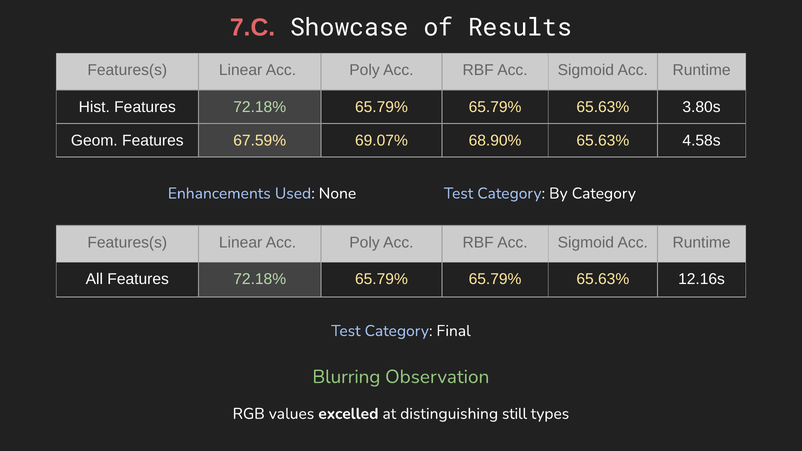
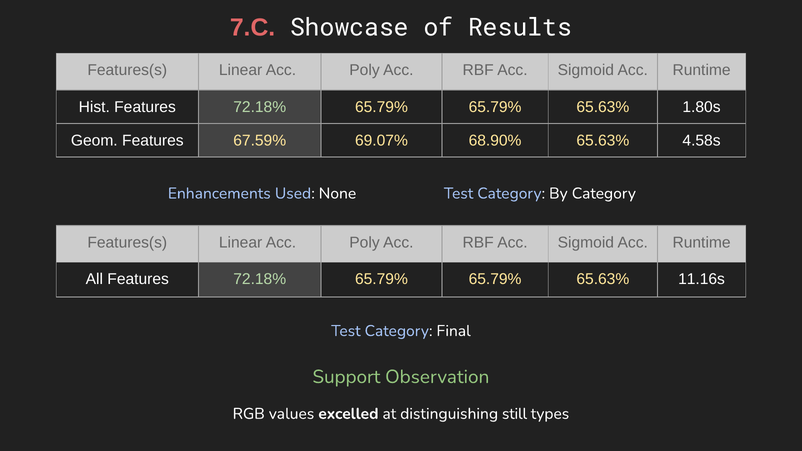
3.80s: 3.80s -> 1.80s
12.16s: 12.16s -> 11.16s
Blurring: Blurring -> Support
